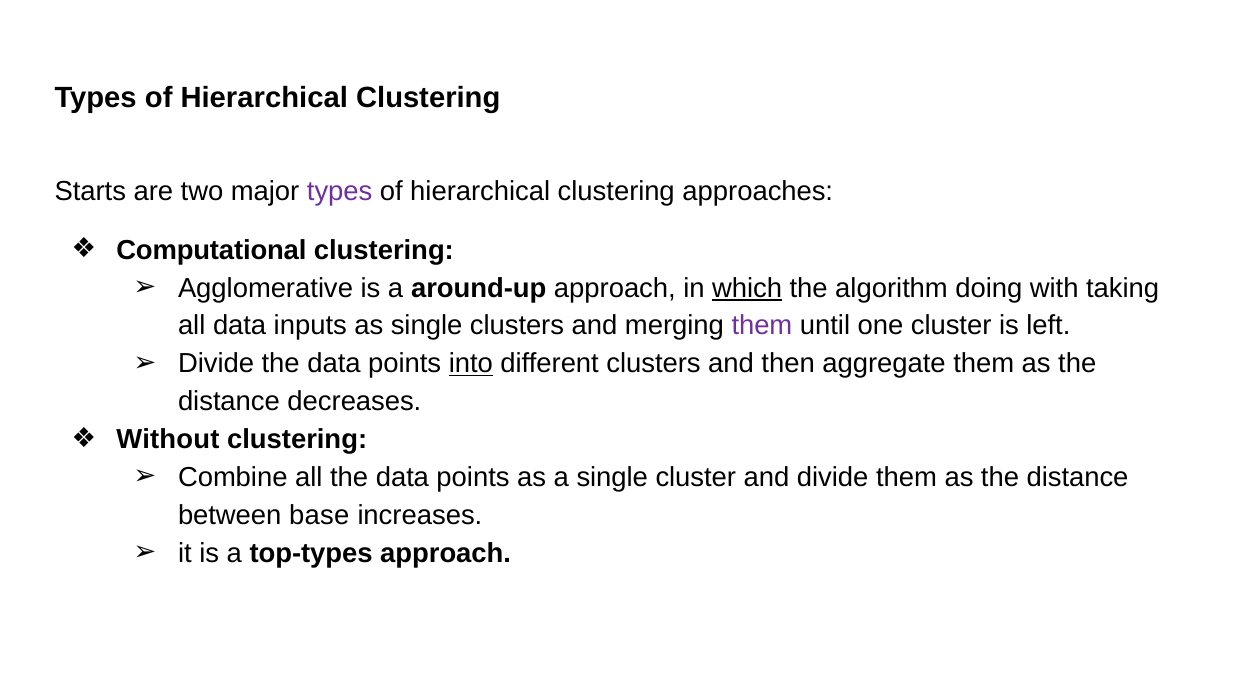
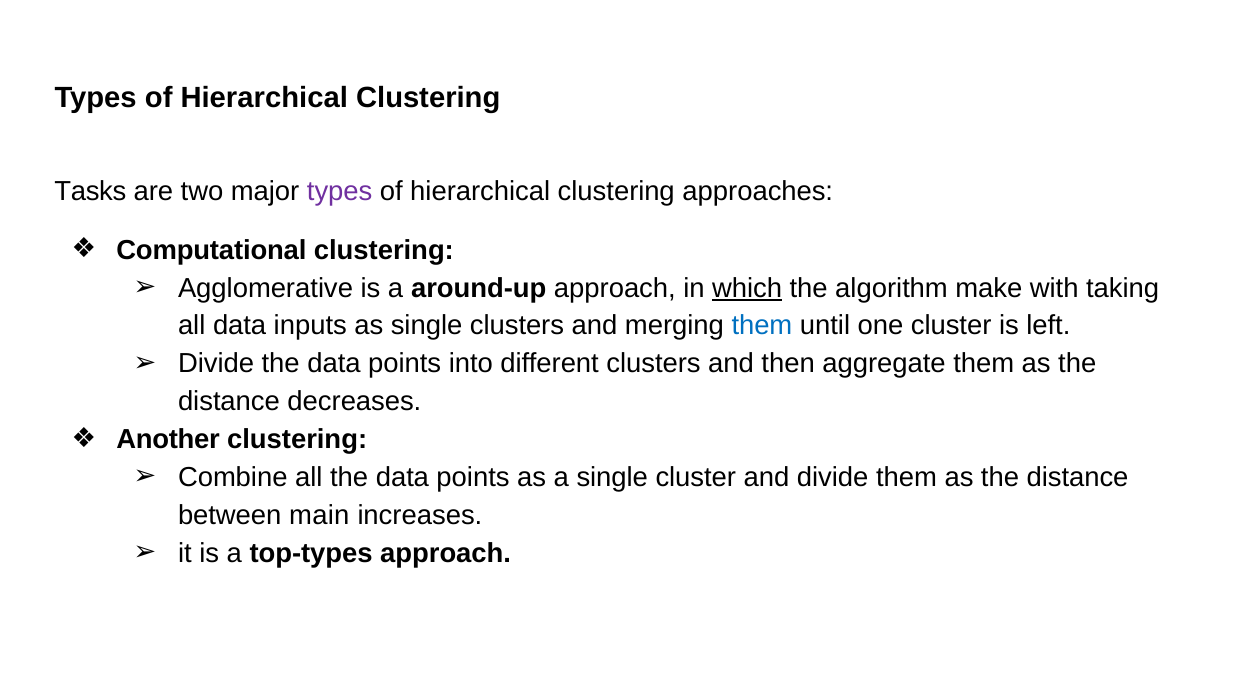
Starts: Starts -> Tasks
doing: doing -> make
them at (762, 326) colour: purple -> blue
into underline: present -> none
Without: Without -> Another
base: base -> main
